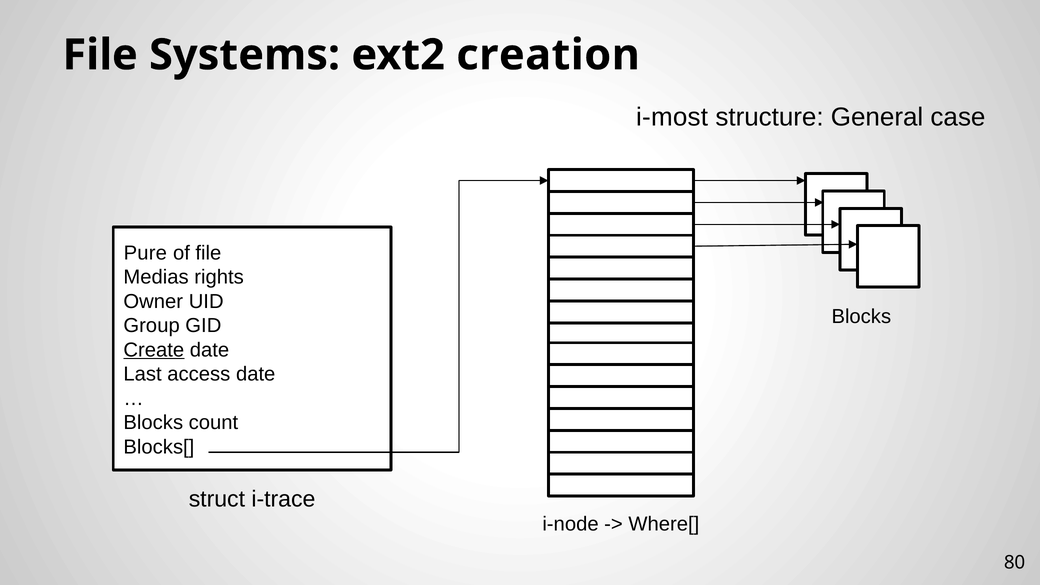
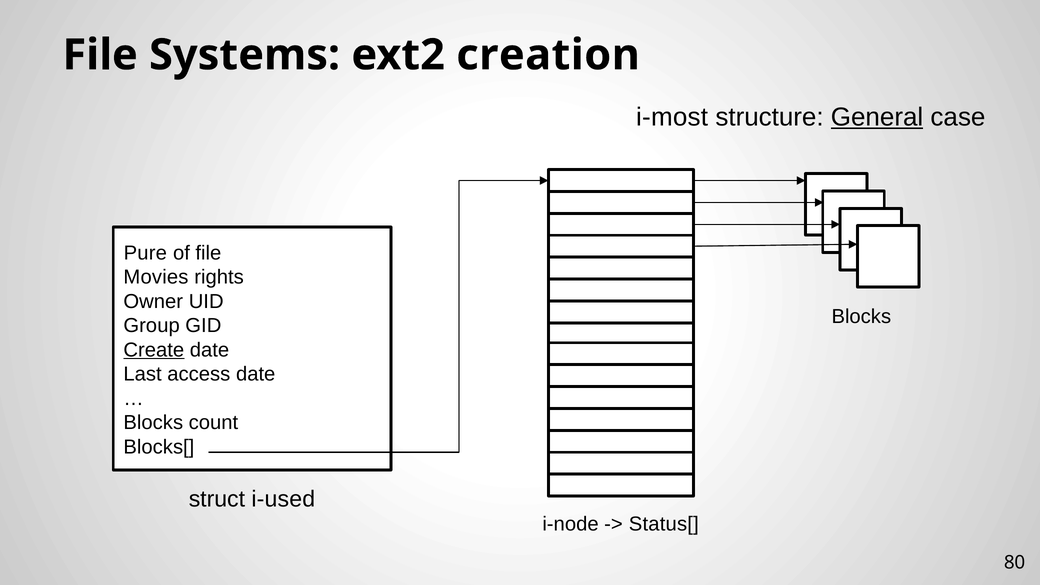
General underline: none -> present
Medias: Medias -> Movies
i-trace: i-trace -> i-used
Where[: Where[ -> Status[
